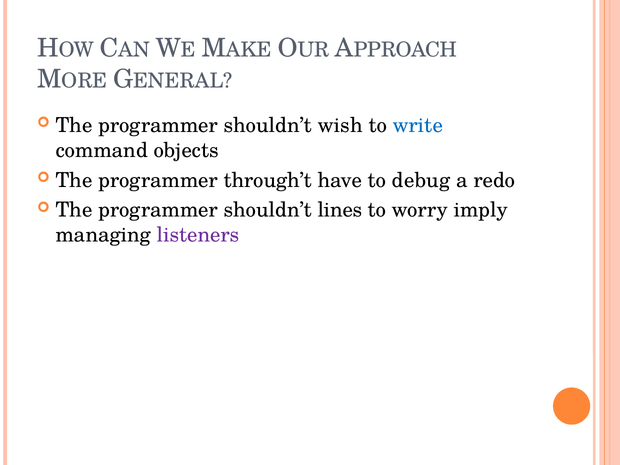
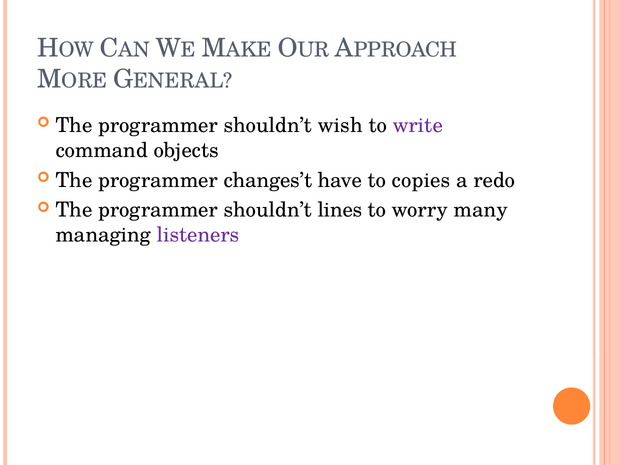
write colour: blue -> purple
through’t: through’t -> changes’t
debug: debug -> copies
imply: imply -> many
